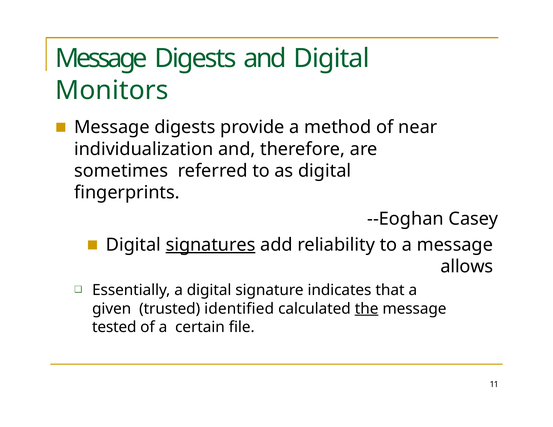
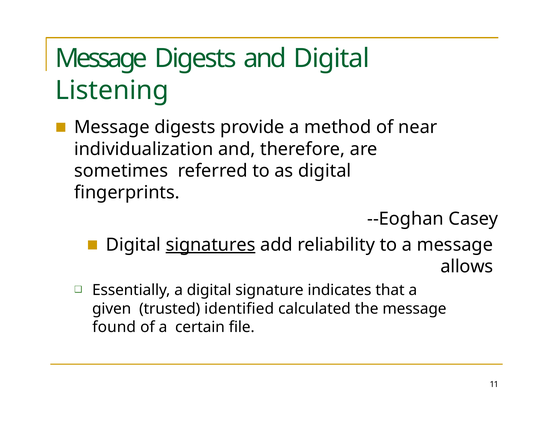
Monitors: Monitors -> Listening
the underline: present -> none
tested: tested -> found
